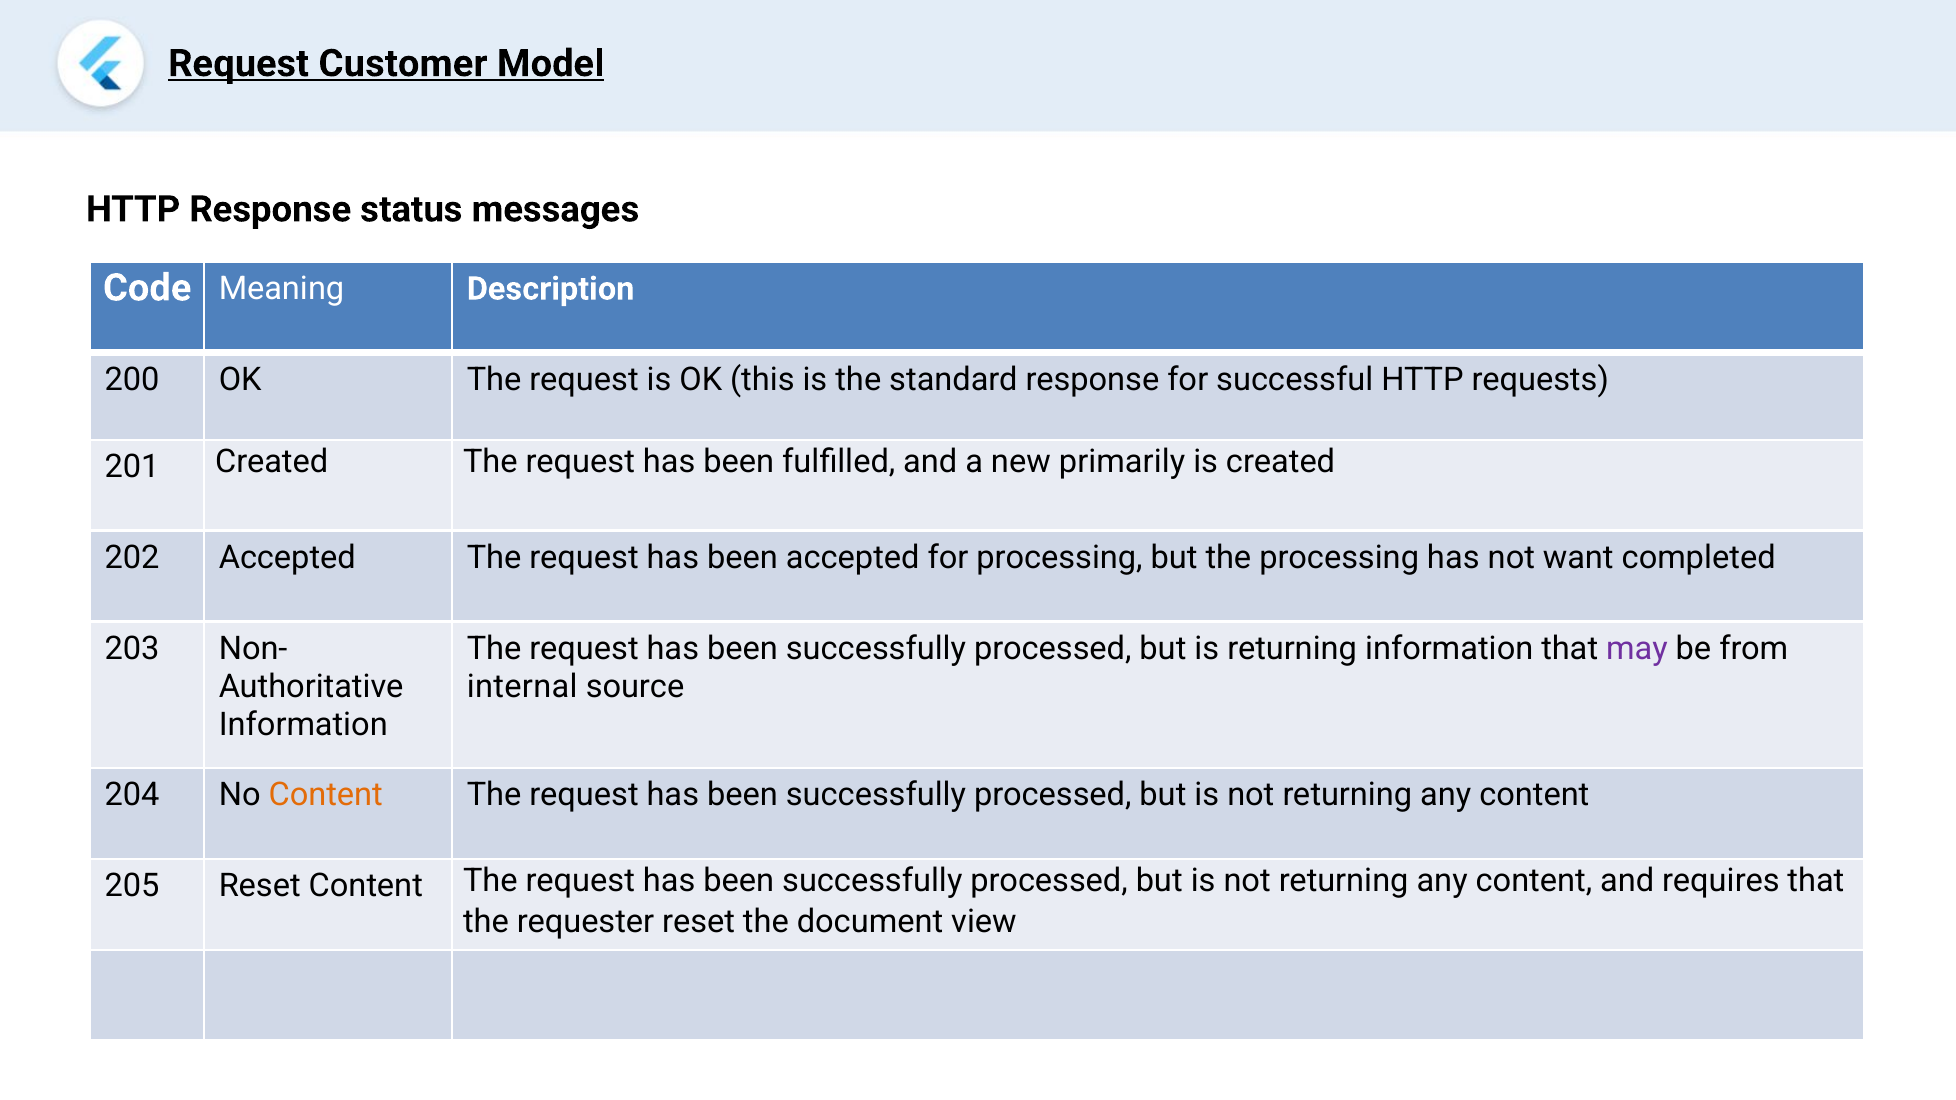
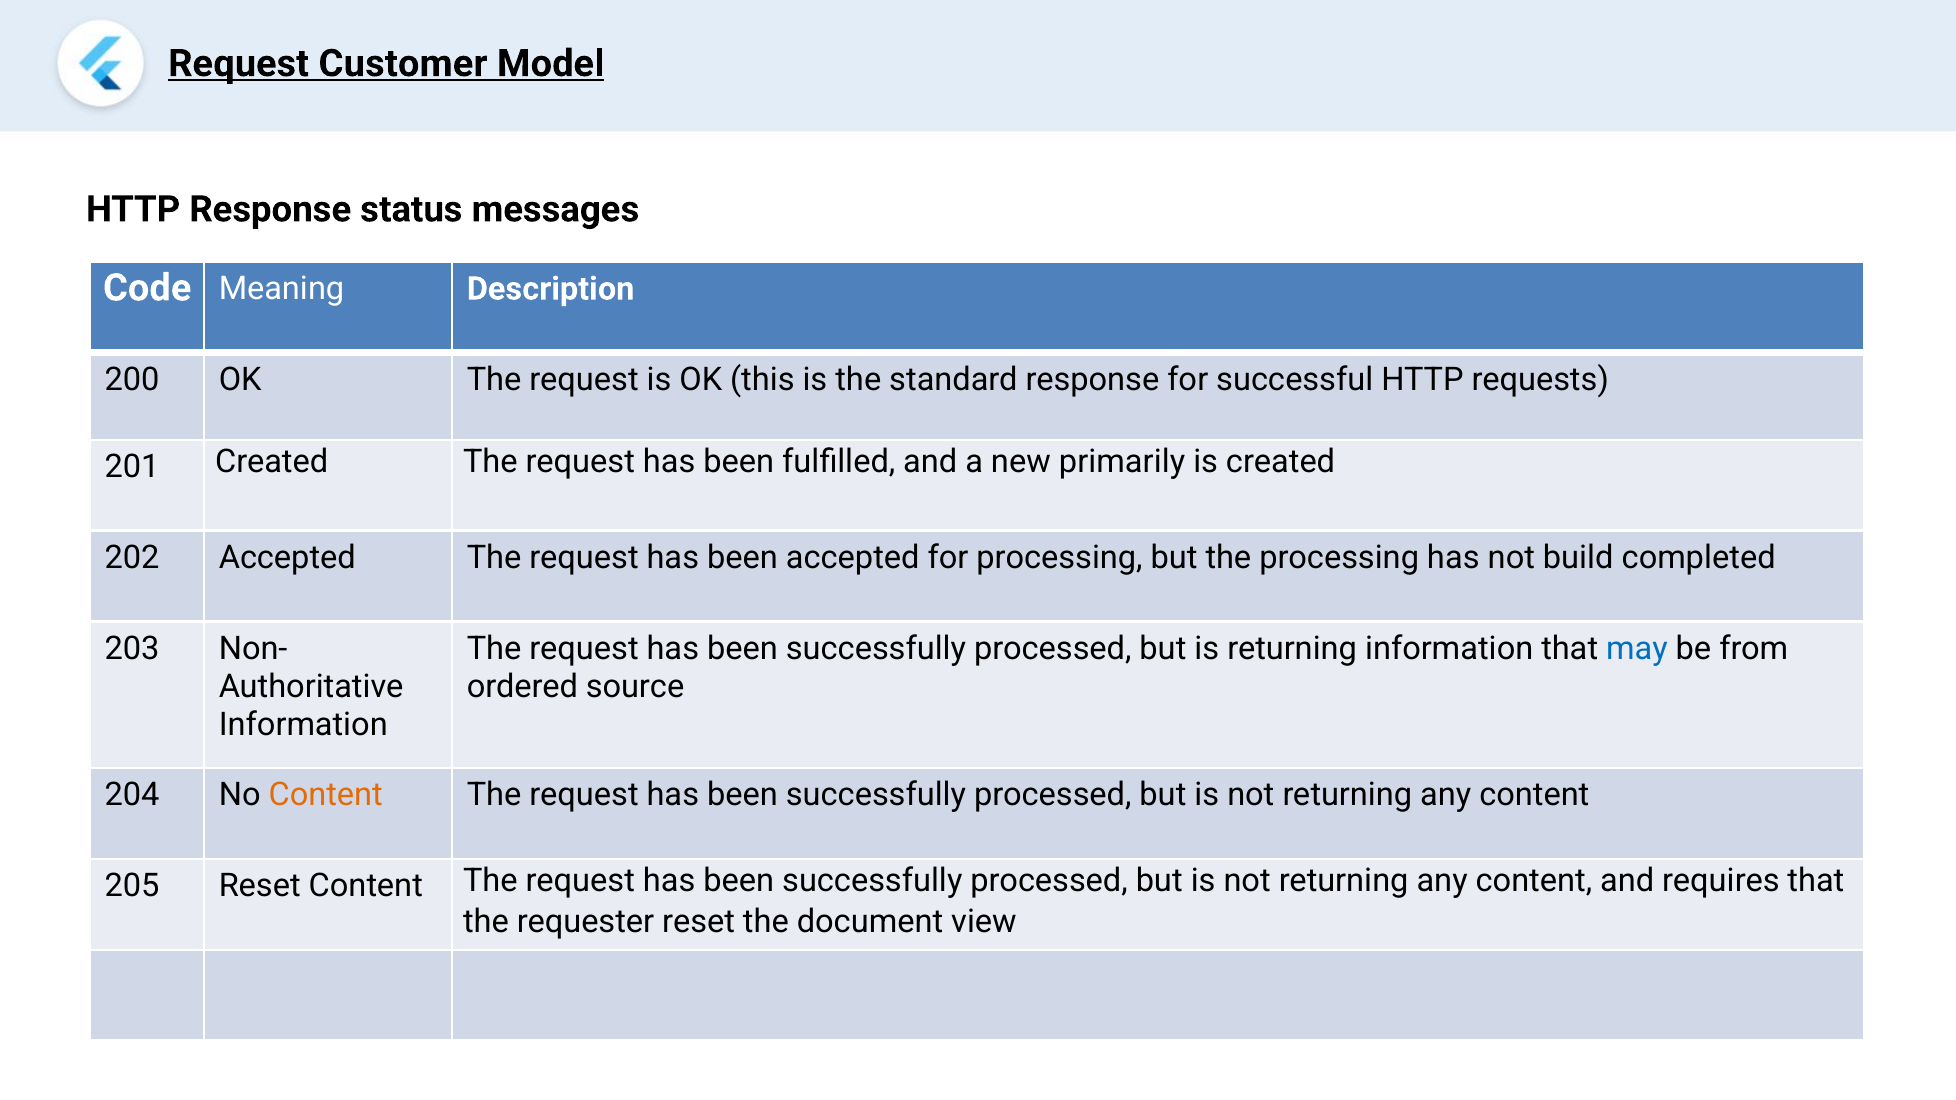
want: want -> build
may colour: purple -> blue
internal: internal -> ordered
